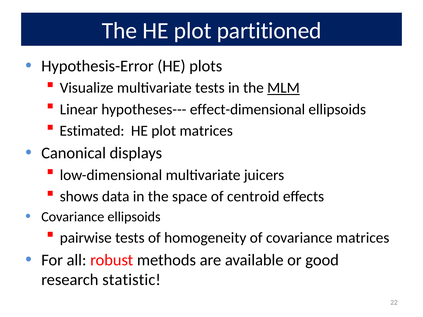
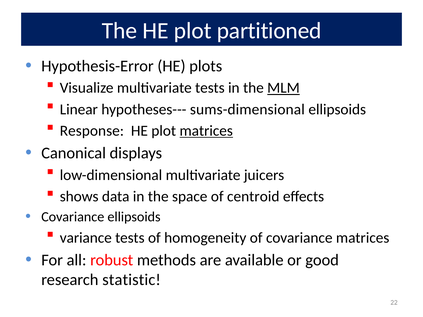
effect-dimensional: effect-dimensional -> sums-dimensional
Estimated: Estimated -> Response
matrices at (206, 131) underline: none -> present
pairwise: pairwise -> variance
